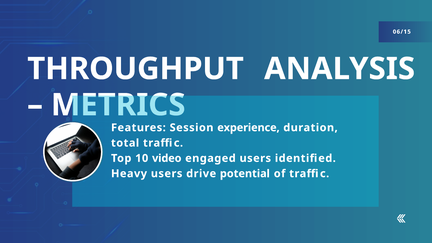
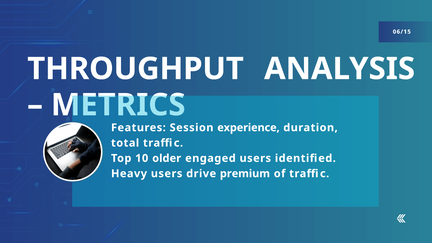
video: video -> older
potential: potential -> premium
